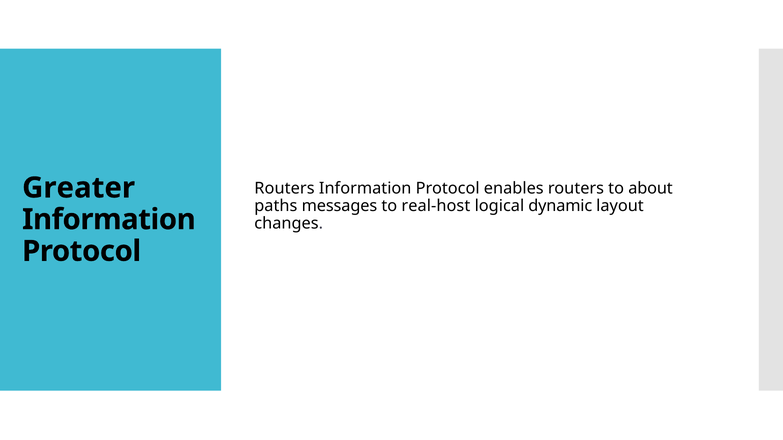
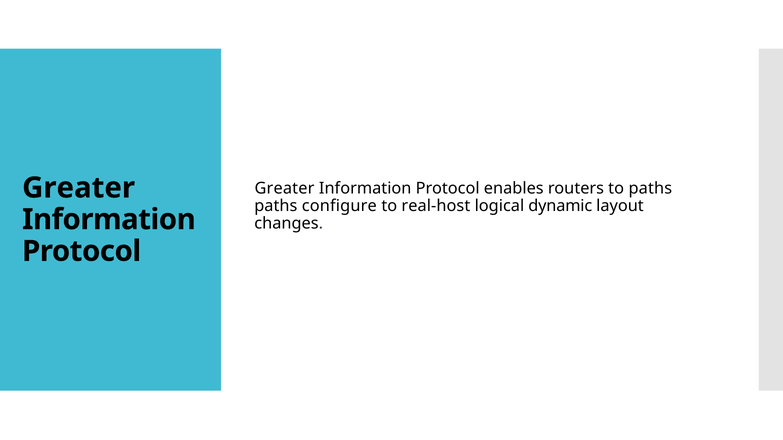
Routers at (285, 188): Routers -> Greater
to about: about -> paths
messages: messages -> configure
